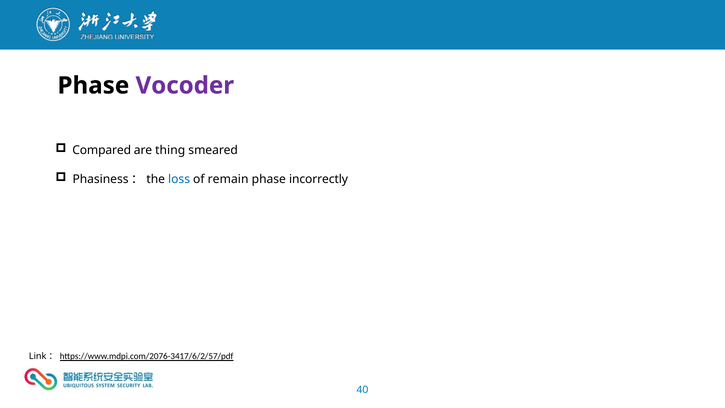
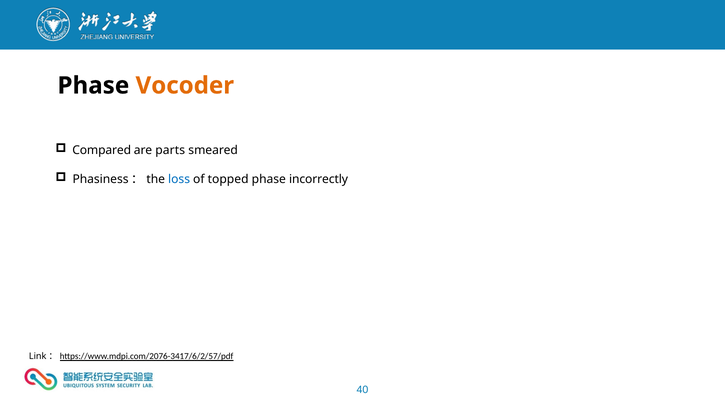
Vocoder colour: purple -> orange
thing: thing -> parts
remain: remain -> topped
